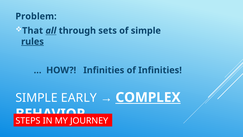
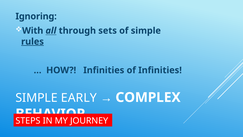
Problem: Problem -> Ignoring
That: That -> With
COMPLEX underline: present -> none
